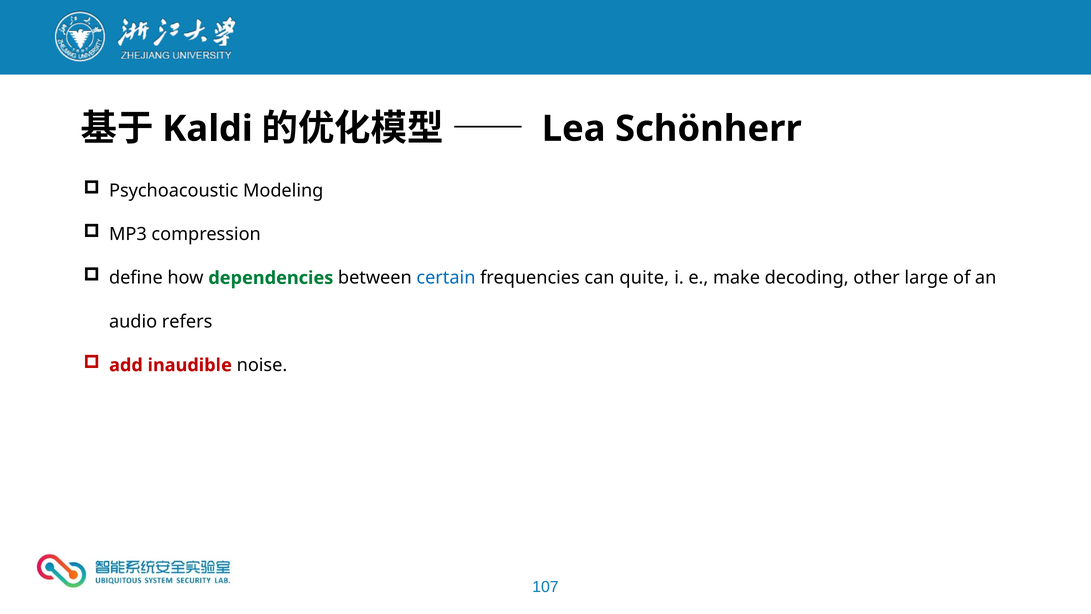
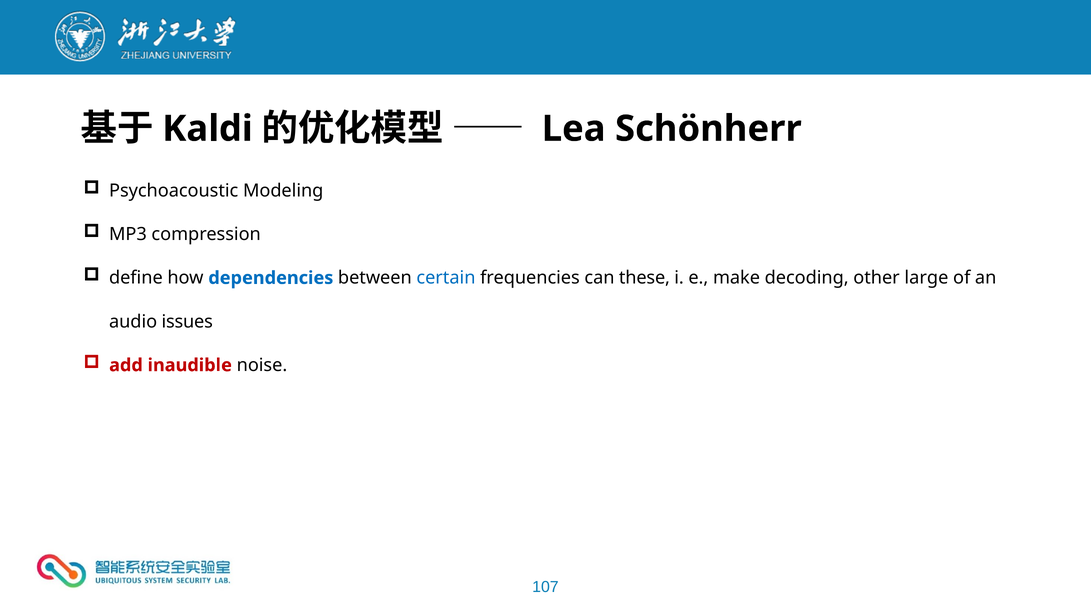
dependencies colour: green -> blue
quite: quite -> these
refers: refers -> issues
